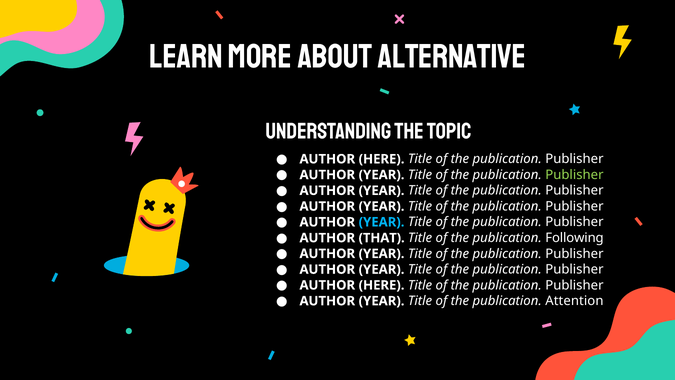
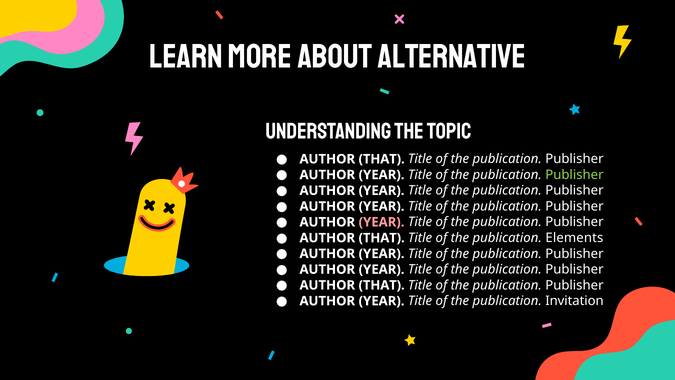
HERE at (382, 159): HERE -> THAT
YEAR at (382, 222) colour: light blue -> pink
Following: Following -> Elements
HERE at (382, 285): HERE -> THAT
Attention: Attention -> Invitation
